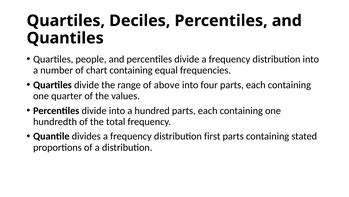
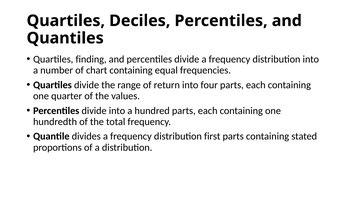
people: people -> finding
above: above -> return
